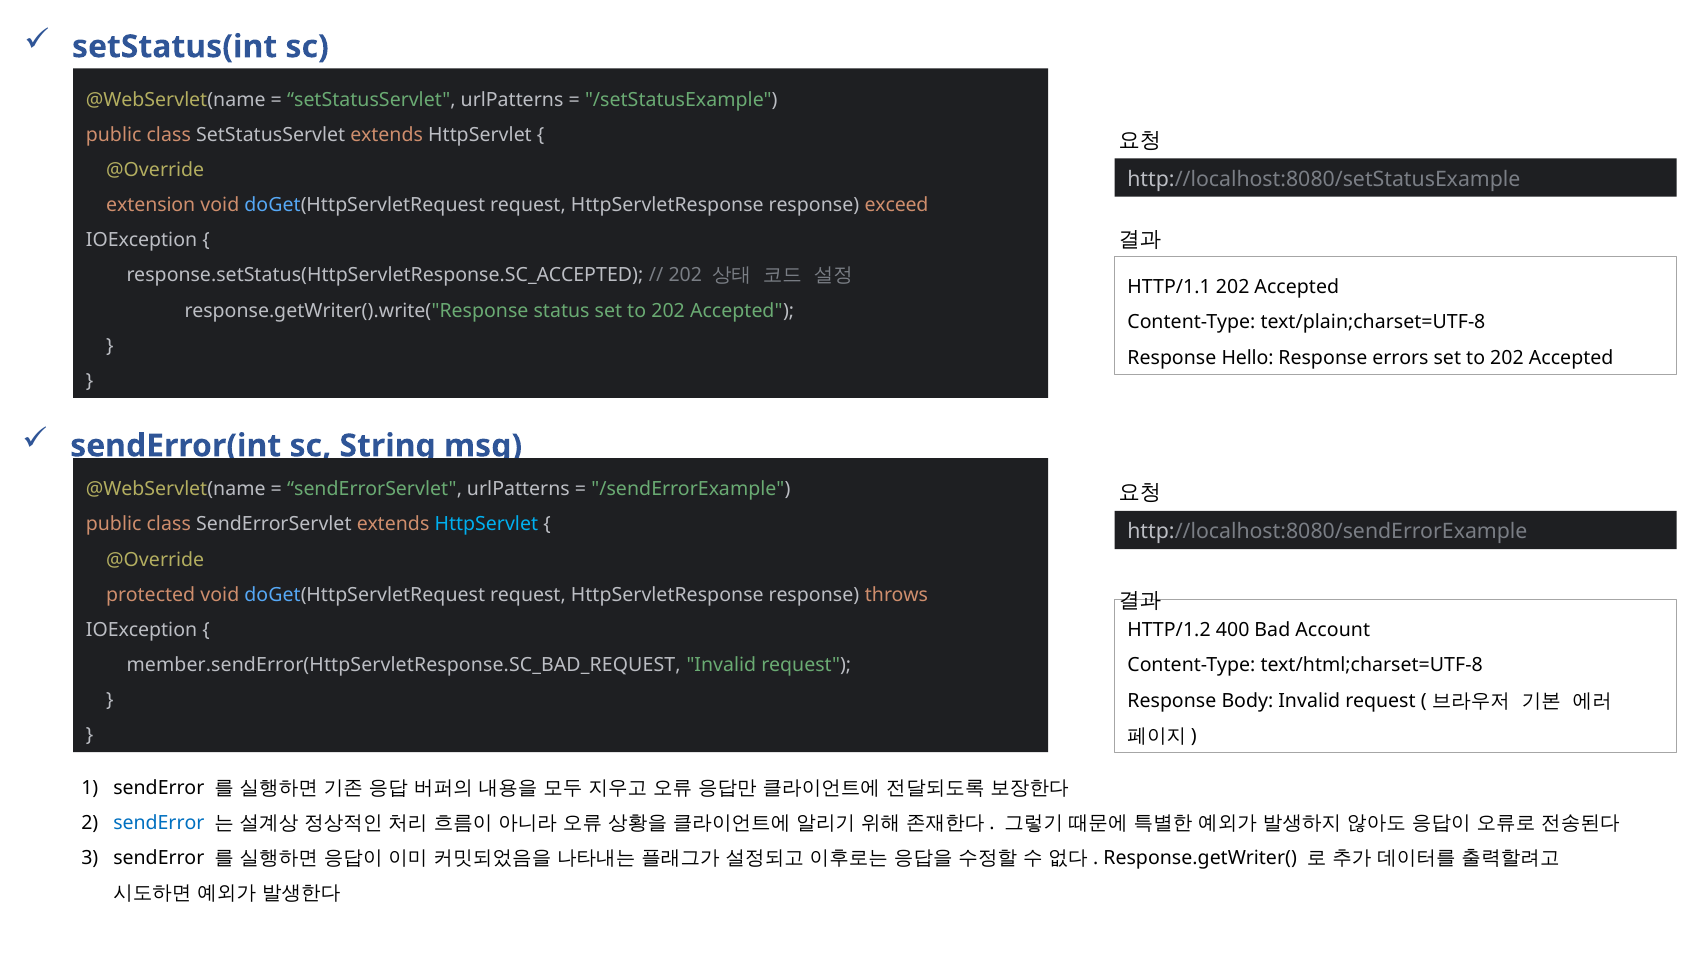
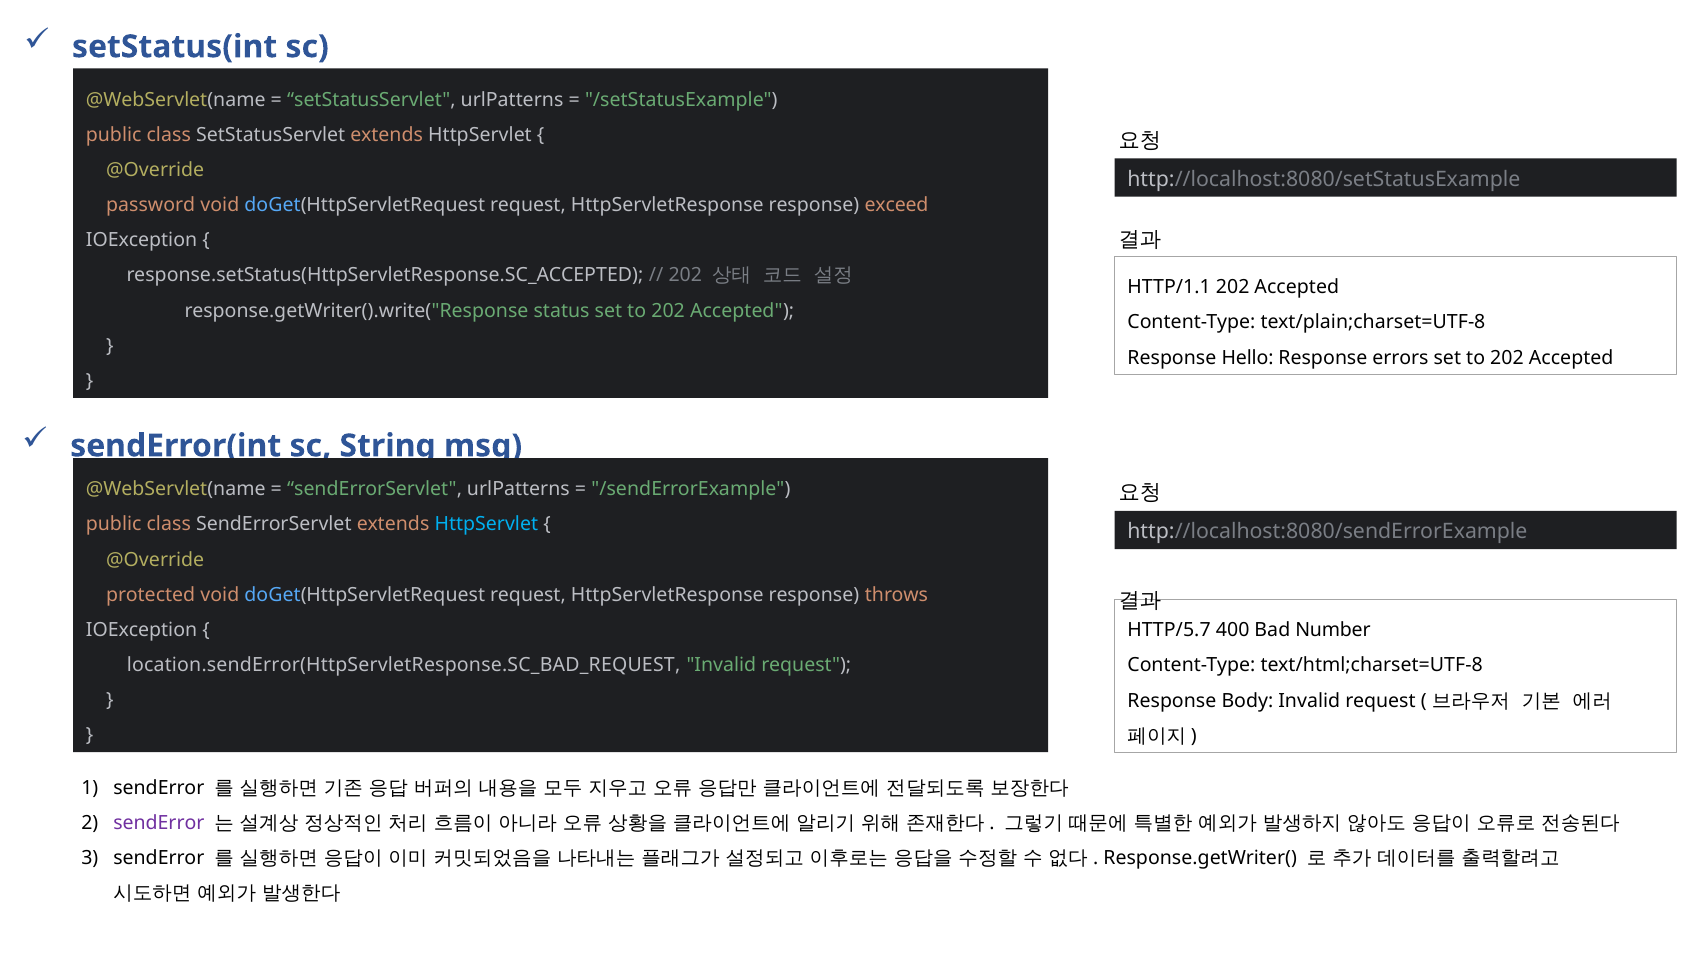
extension: extension -> password
HTTP/1.2: HTTP/1.2 -> HTTP/5.7
Account: Account -> Number
member.sendError(HttpServletResponse.SC_BAD_REQUEST: member.sendError(HttpServletResponse.SC_BAD_REQUEST -> location.sendError(HttpServletResponse.SC_BAD_REQUEST
sendError at (159, 823) colour: blue -> purple
